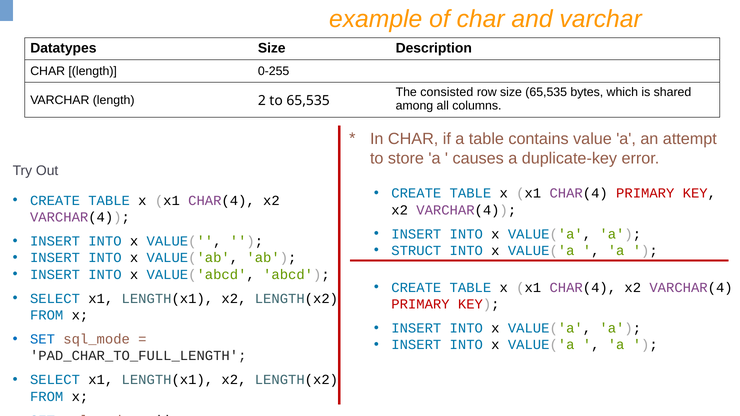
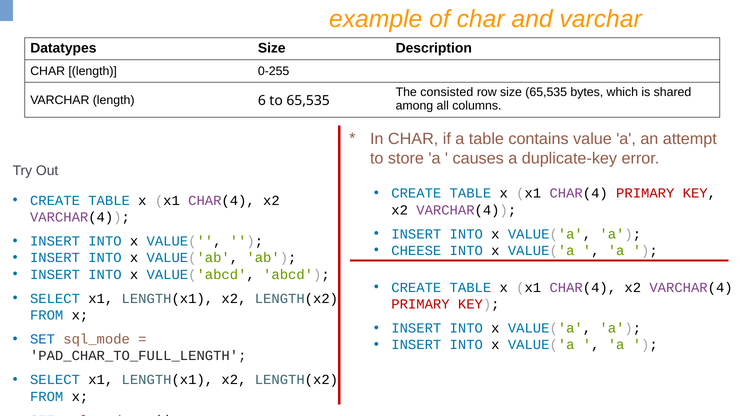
2: 2 -> 6
STRUCT: STRUCT -> CHEESE
